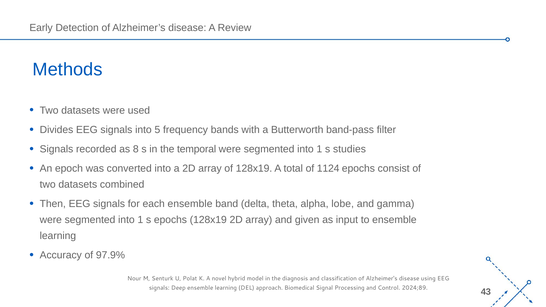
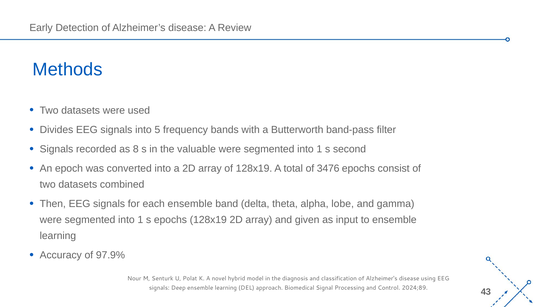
temporal: temporal -> valuable
studies: studies -> second
1124: 1124 -> 3476
